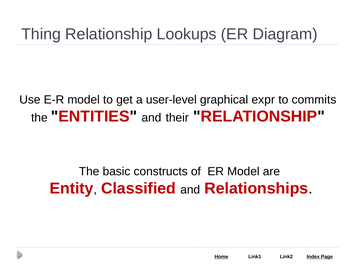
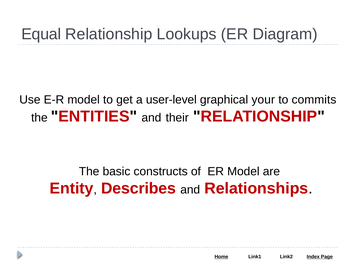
Thing: Thing -> Equal
expr: expr -> your
Classified: Classified -> Describes
